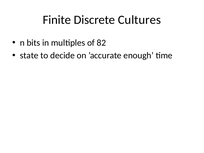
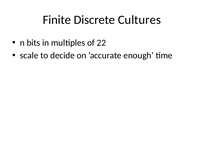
82: 82 -> 22
state: state -> scale
